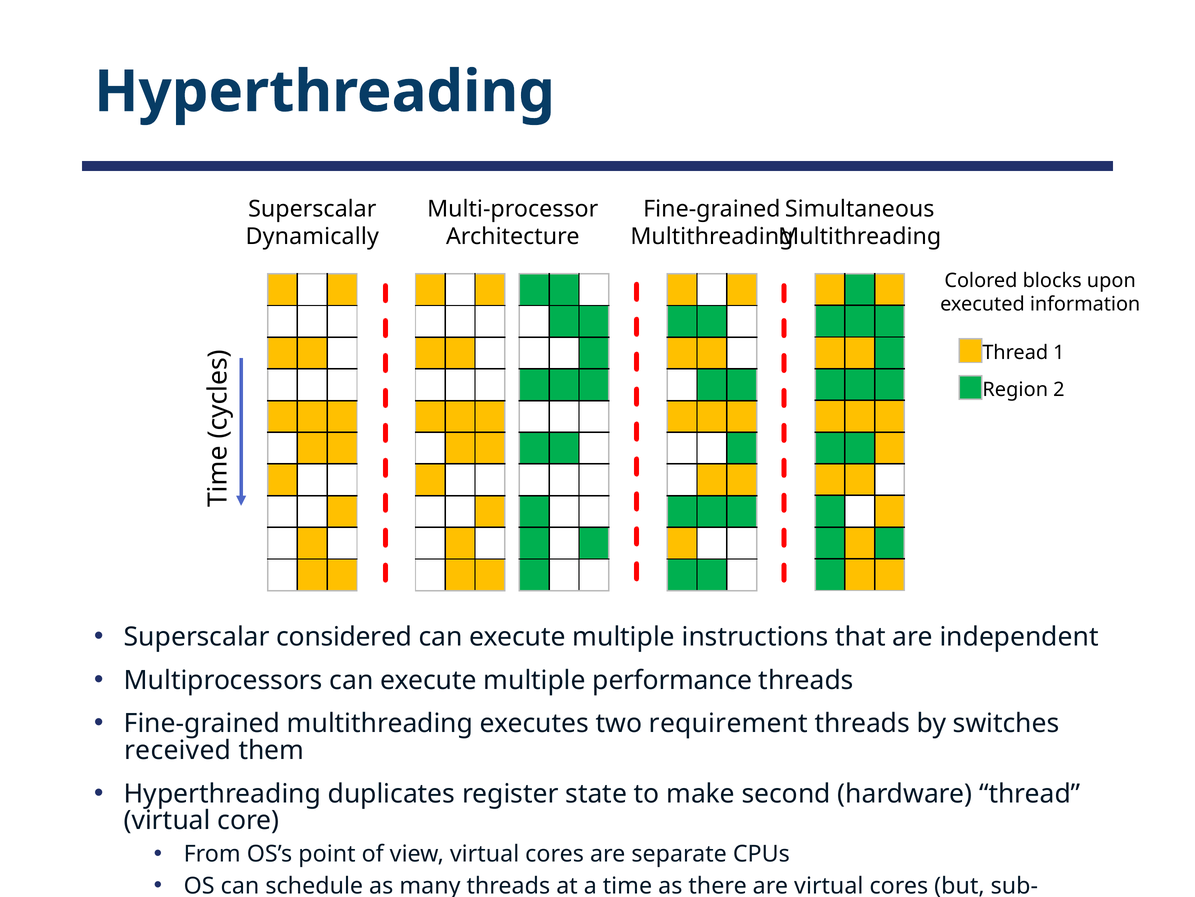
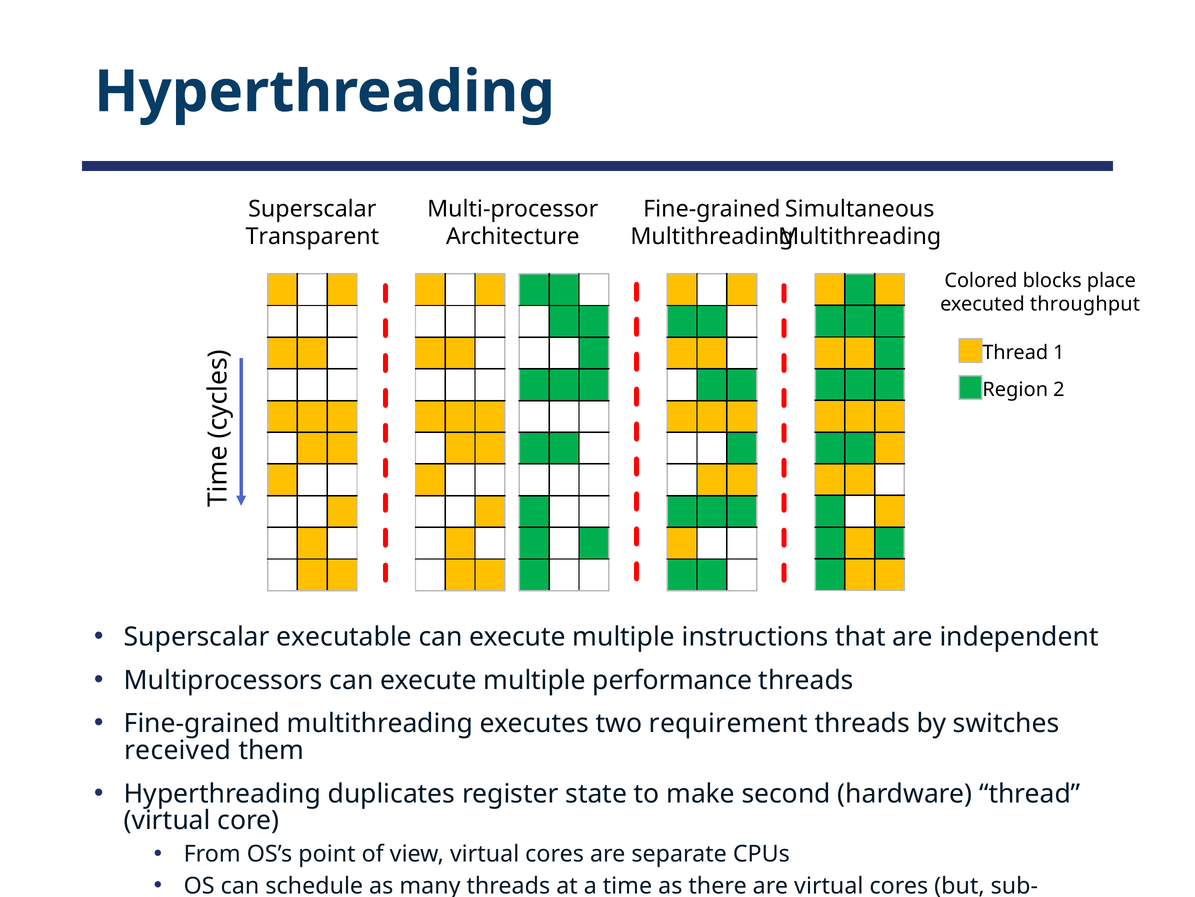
Dynamically: Dynamically -> Transparent
upon: upon -> place
information: information -> throughput
considered: considered -> executable
